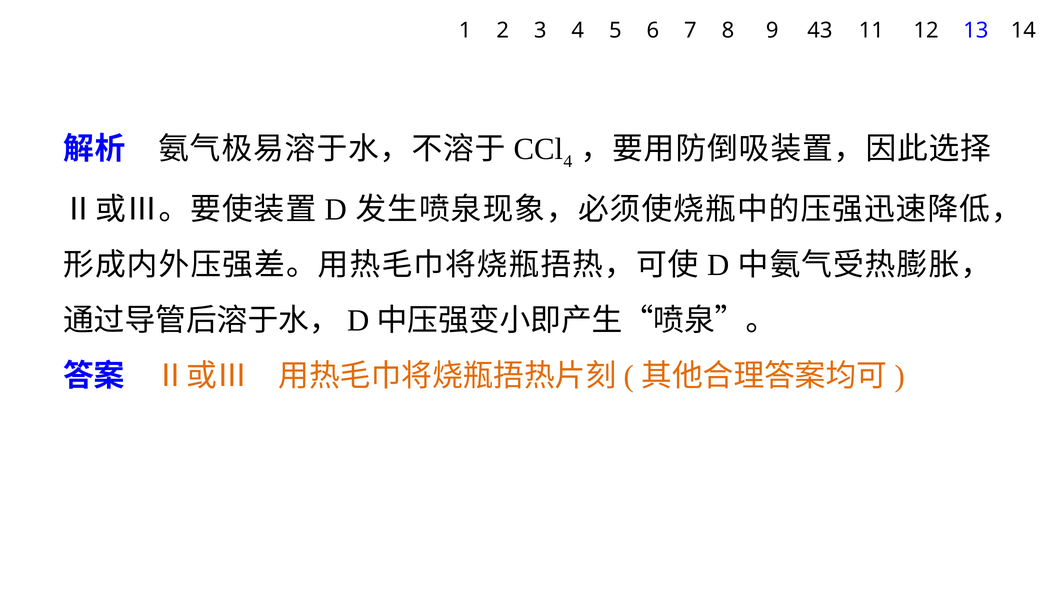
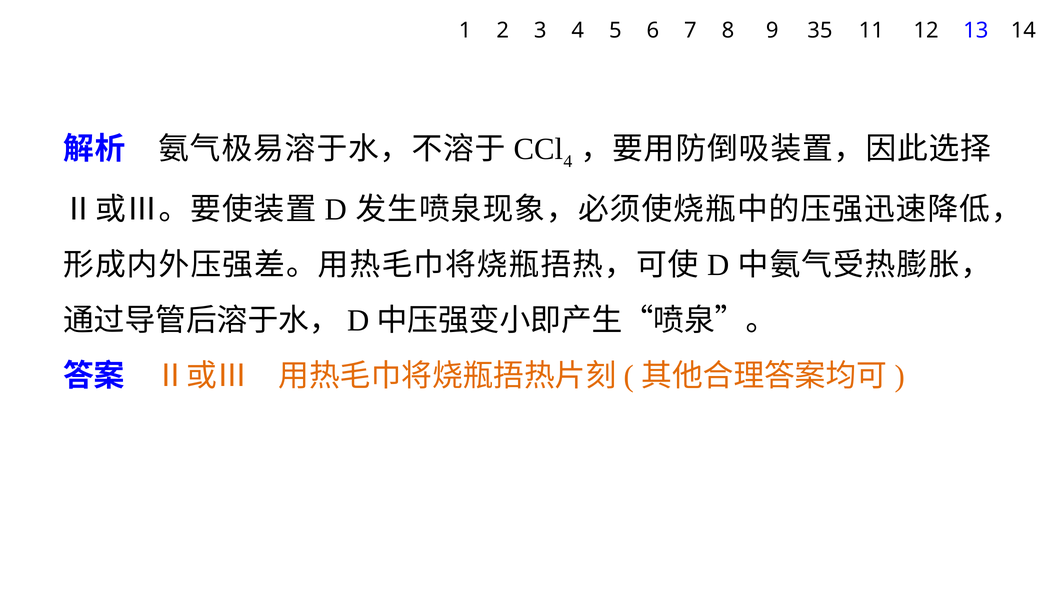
43: 43 -> 35
